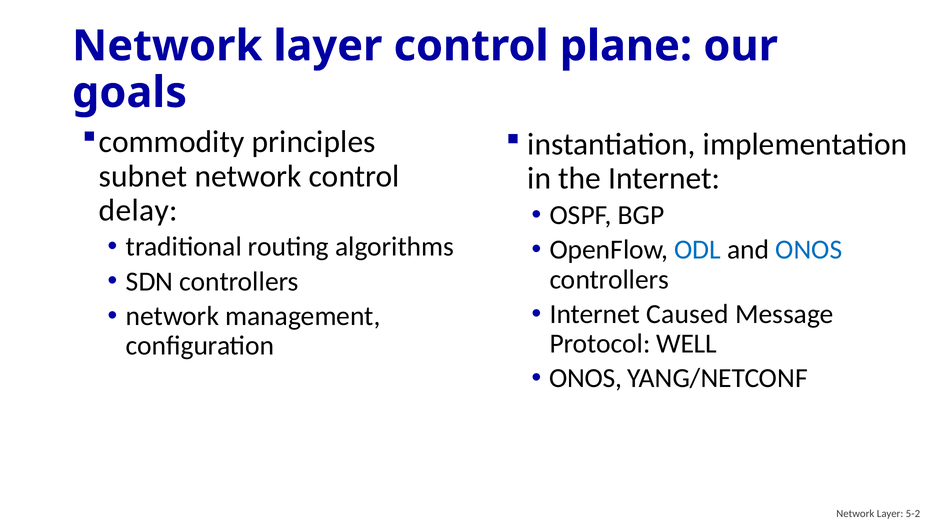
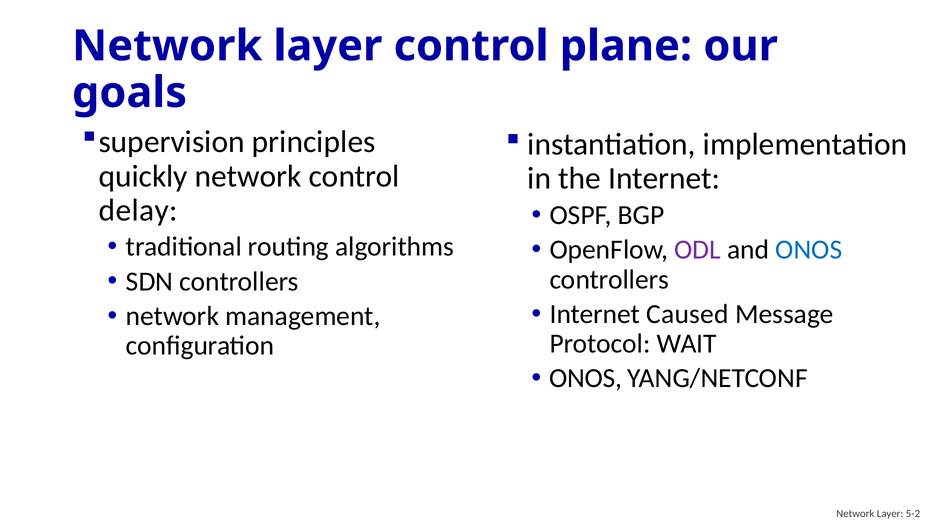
commodity: commodity -> supervision
subnet: subnet -> quickly
ODL colour: blue -> purple
WELL: WELL -> WAIT
